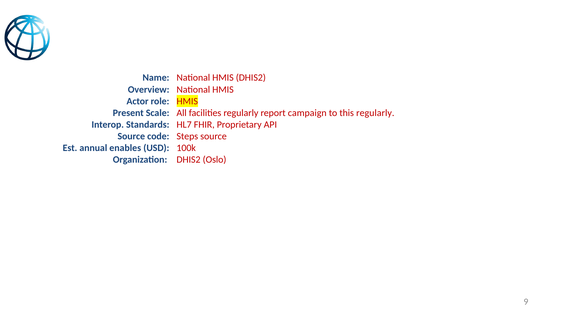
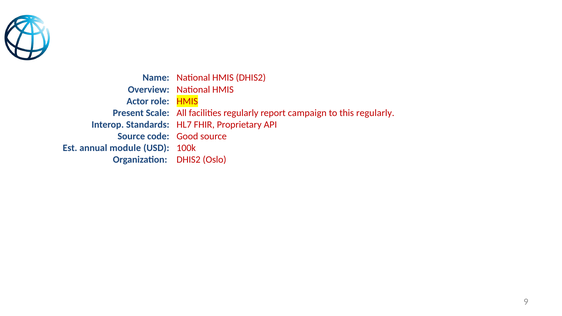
Steps: Steps -> Good
enables: enables -> module
